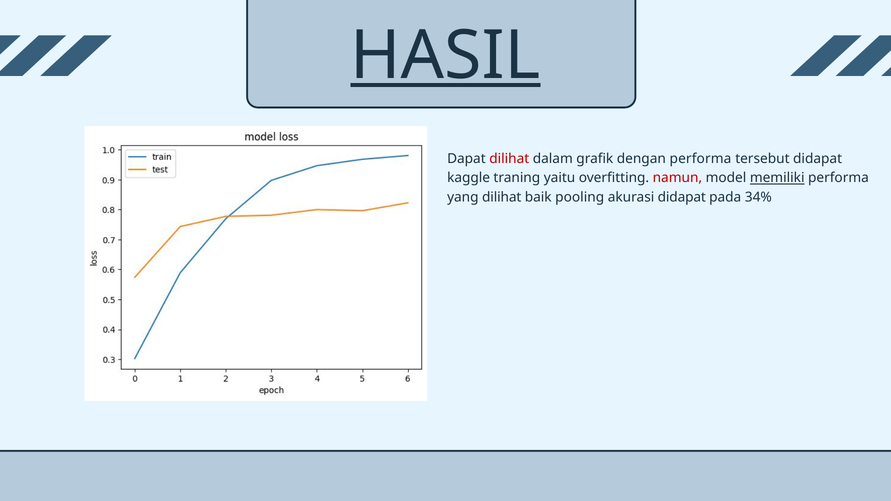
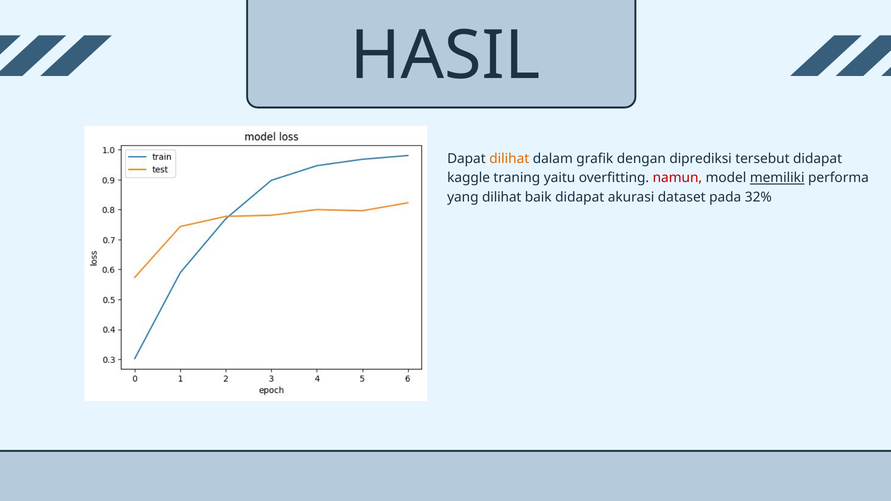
HASIL underline: present -> none
dilihat at (509, 159) colour: red -> orange
dengan performa: performa -> diprediksi
baik pooling: pooling -> didapat
akurasi didapat: didapat -> dataset
34%: 34% -> 32%
